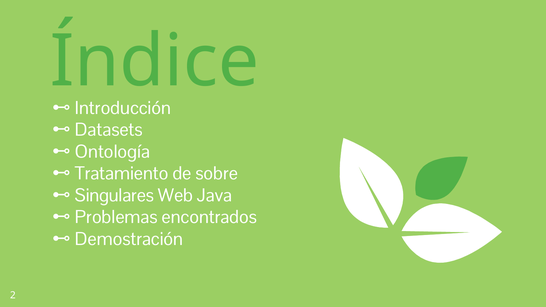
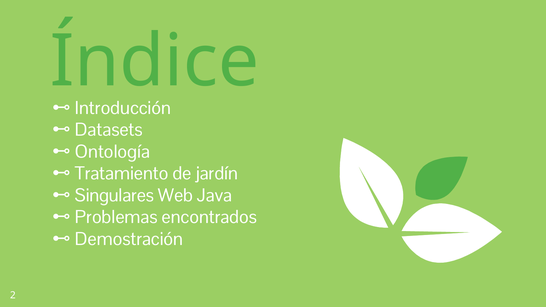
sobre: sobre -> jardín
